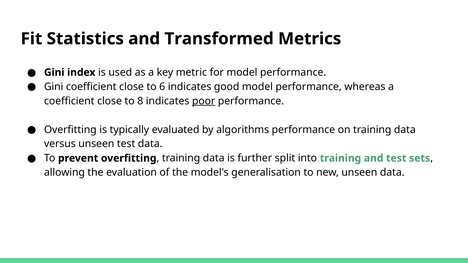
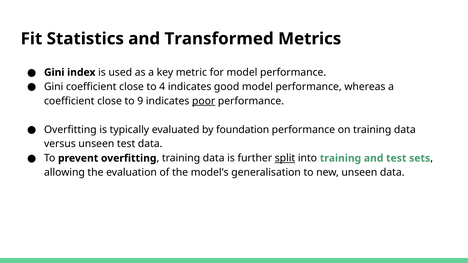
6: 6 -> 4
8: 8 -> 9
algorithms: algorithms -> foundation
split underline: none -> present
